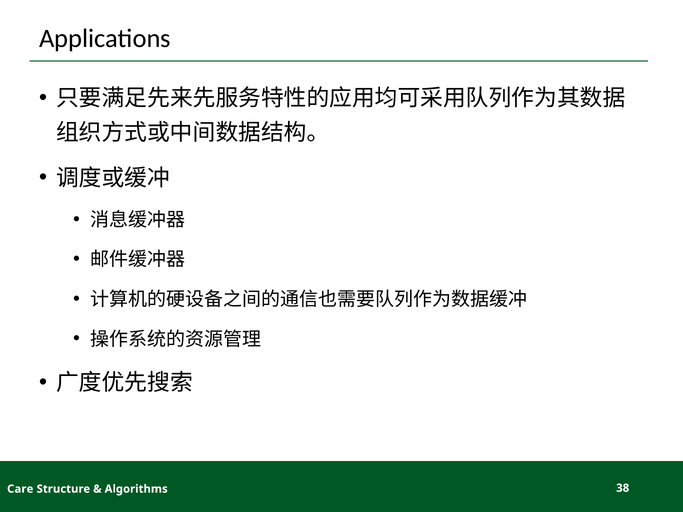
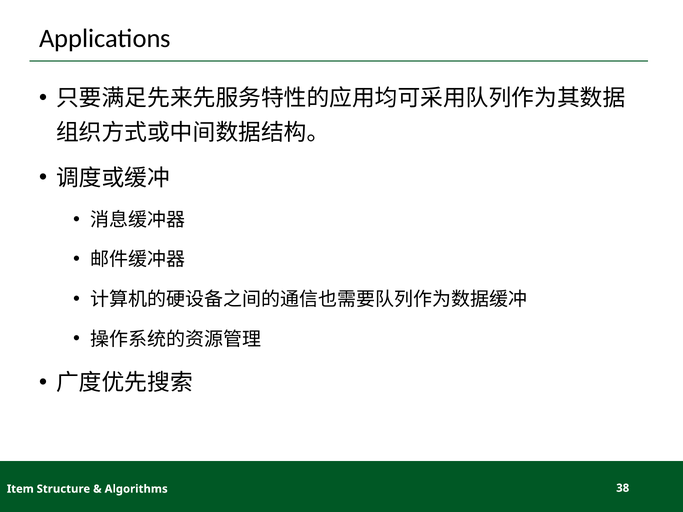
Care: Care -> Item
